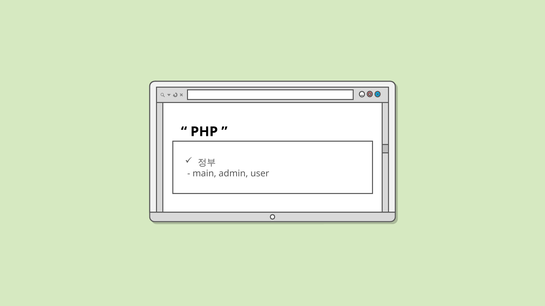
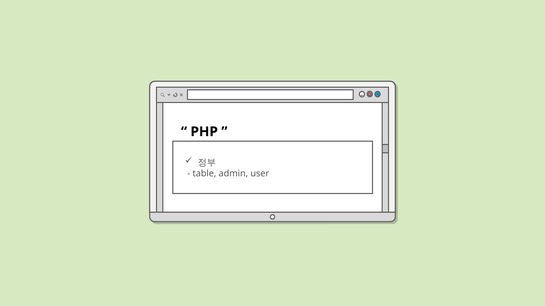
main: main -> table
